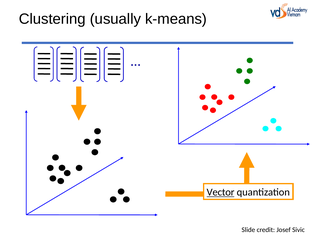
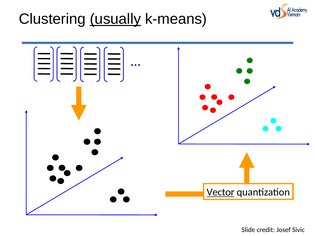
usually underline: none -> present
